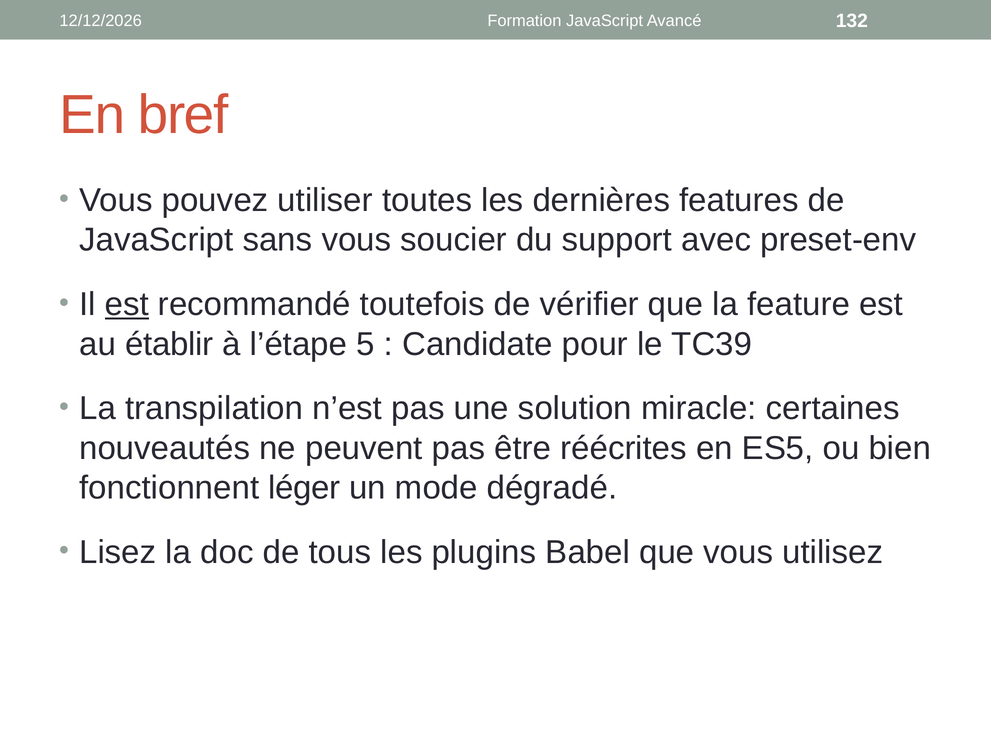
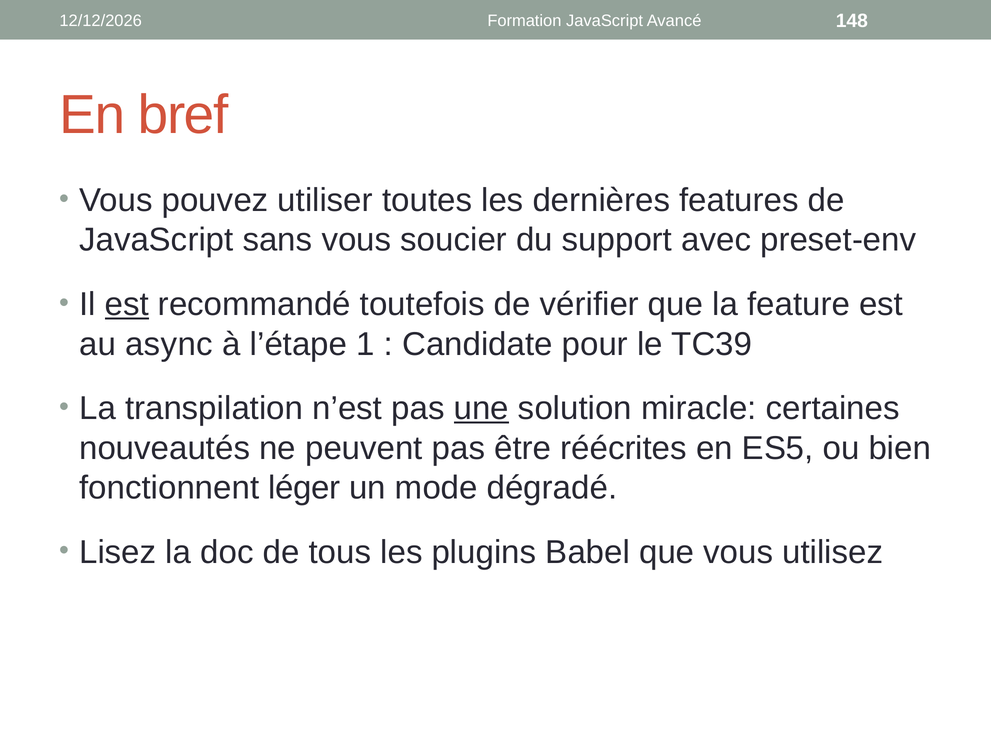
132: 132 -> 148
établir: établir -> async
5: 5 -> 1
une underline: none -> present
